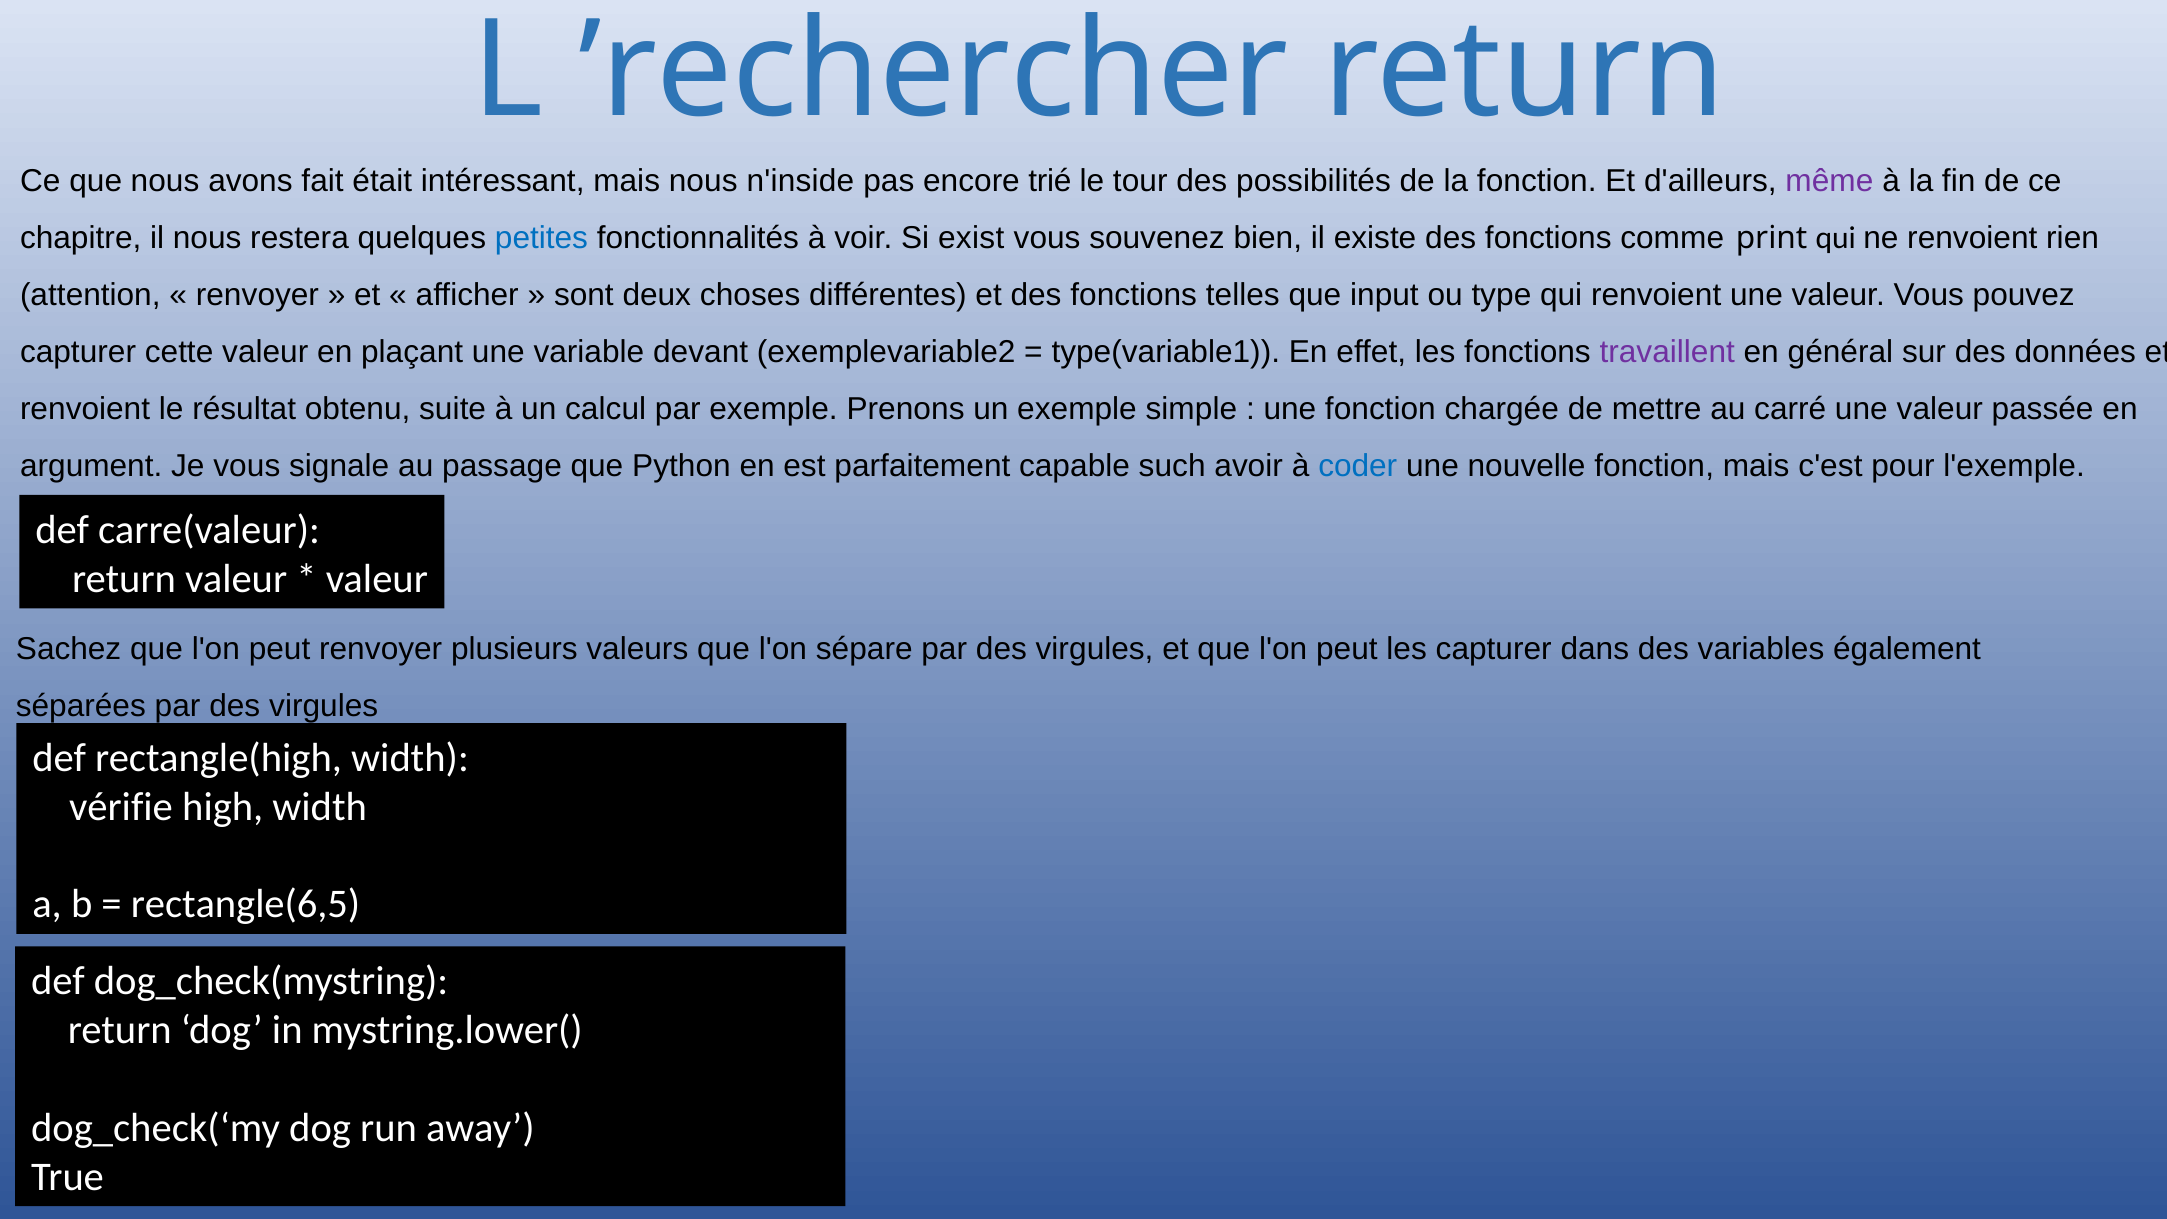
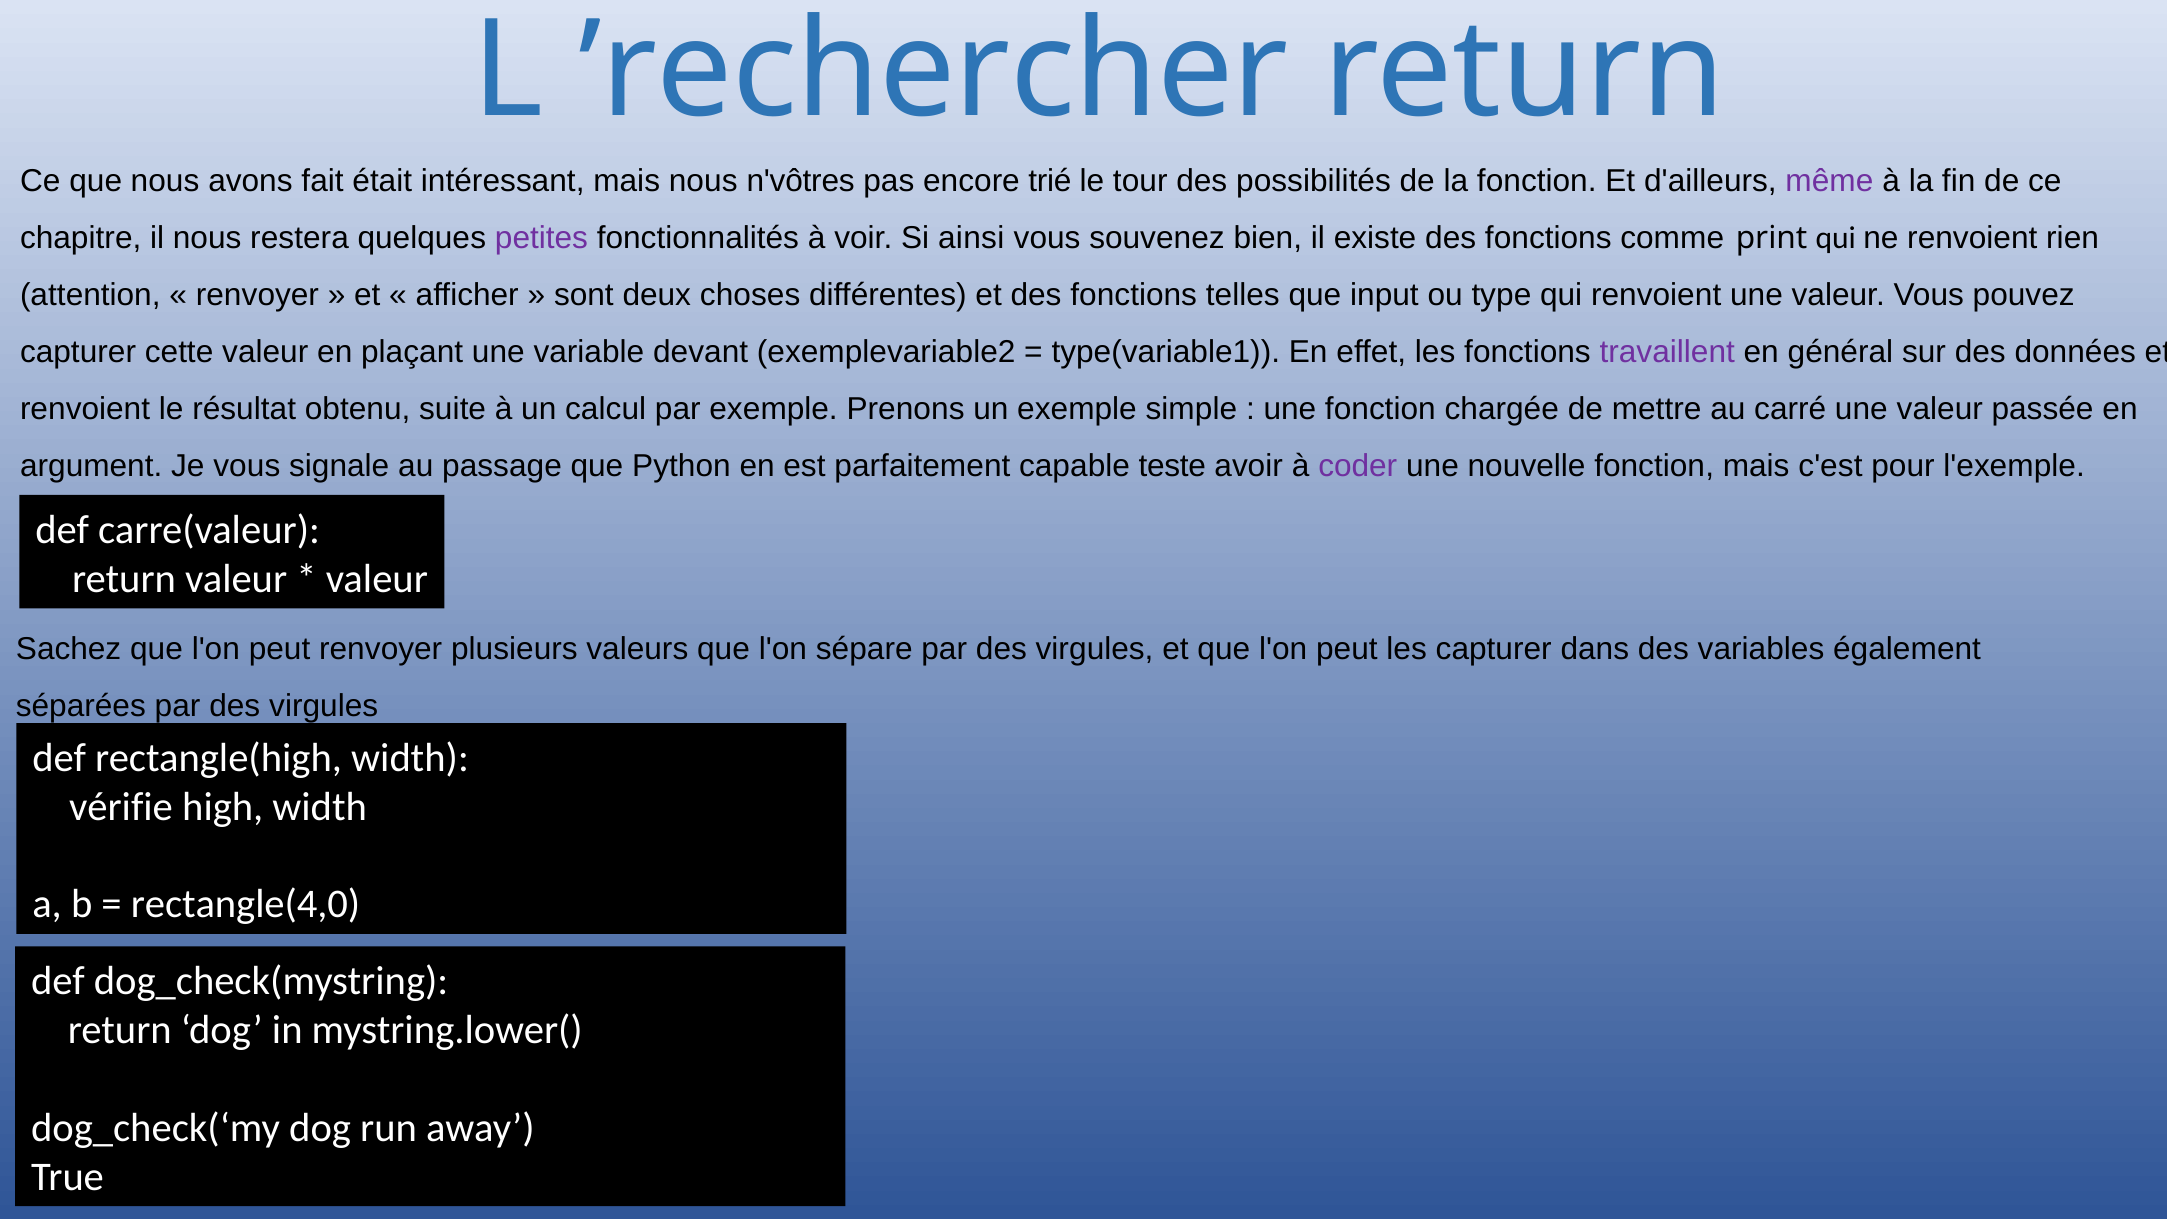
n'inside: n'inside -> n'vôtres
petites colour: blue -> purple
exist: exist -> ainsi
such: such -> teste
coder colour: blue -> purple
rectangle(6,5: rectangle(6,5 -> rectangle(4,0
